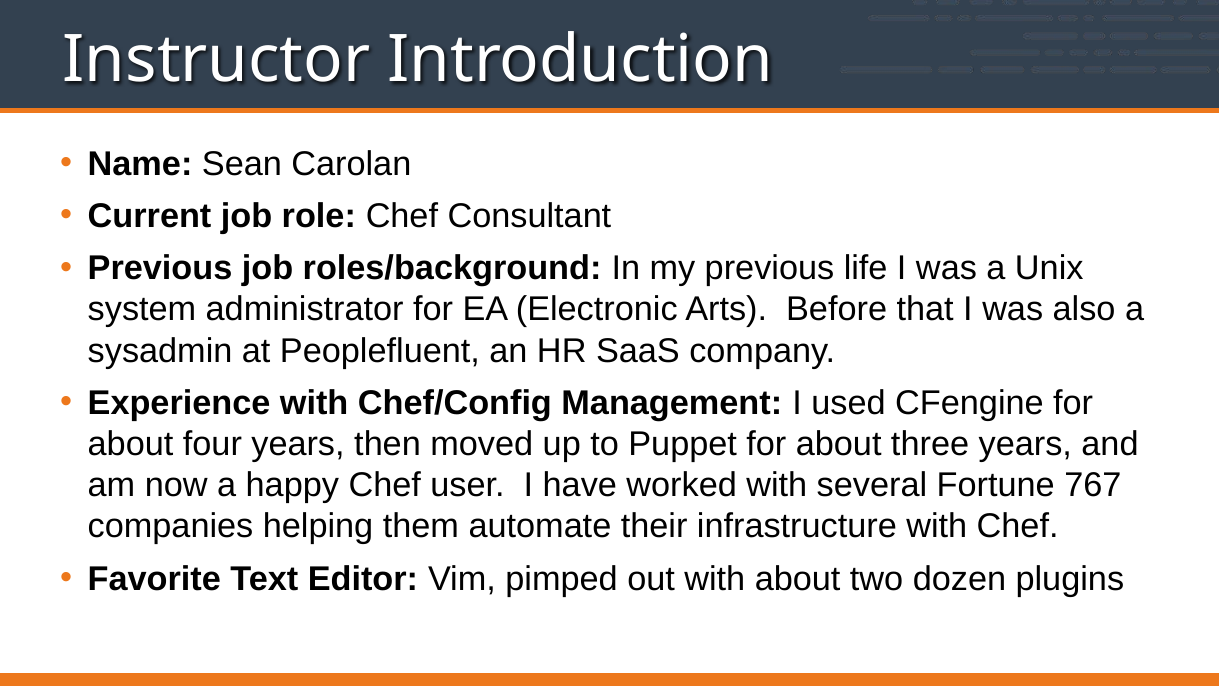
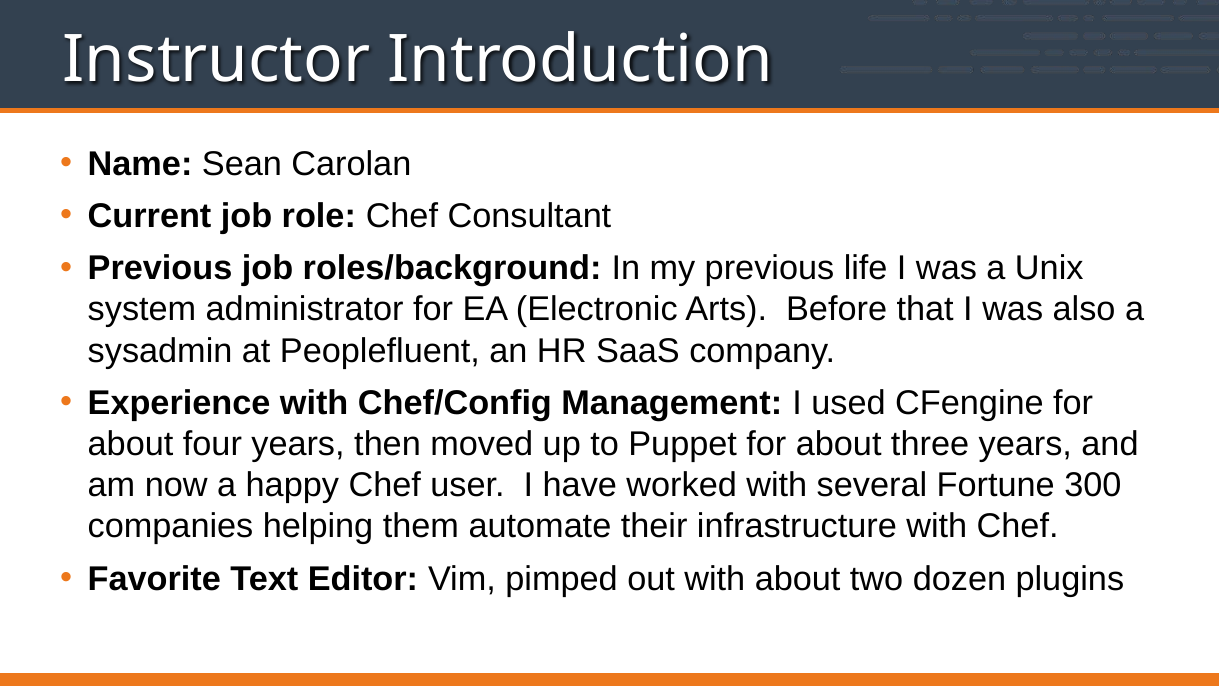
767: 767 -> 300
